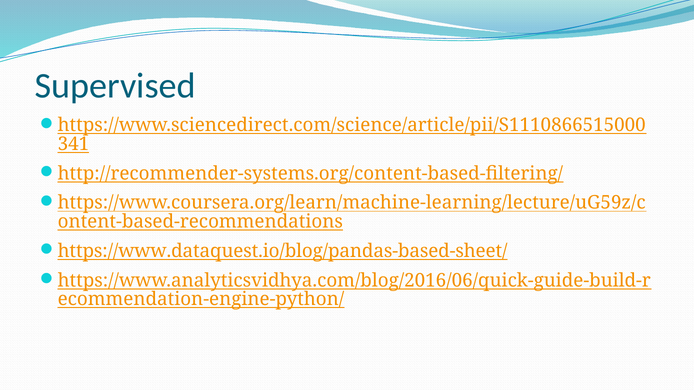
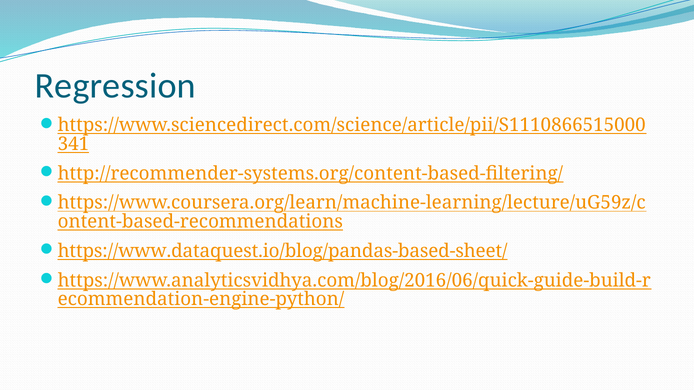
Supervised: Supervised -> Regression
